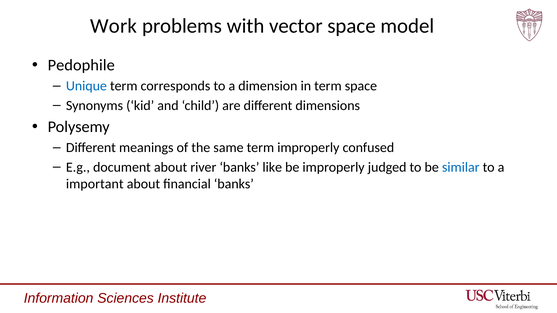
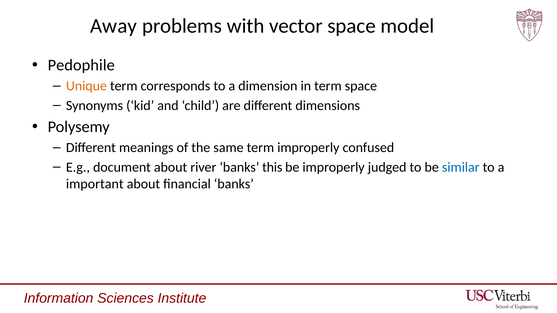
Work: Work -> Away
Unique colour: blue -> orange
like: like -> this
